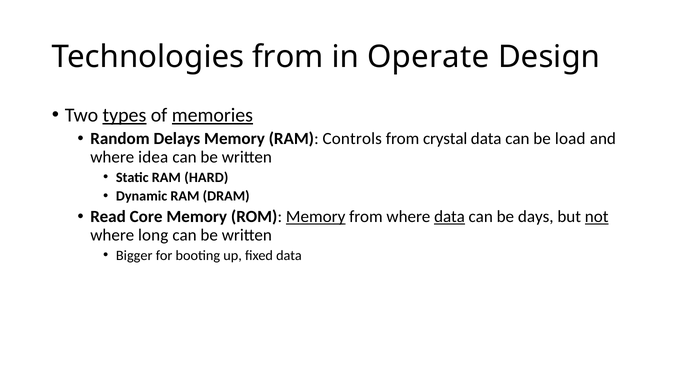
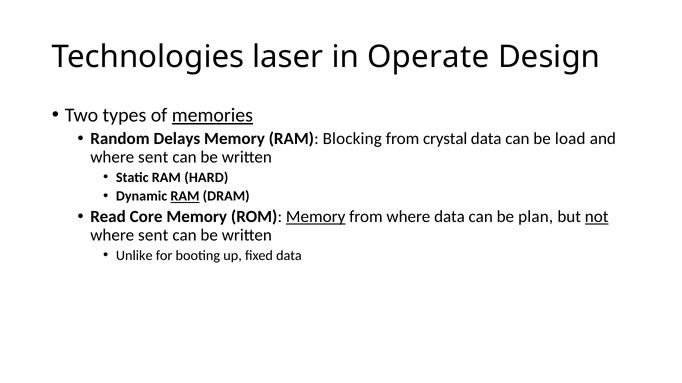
Technologies from: from -> laser
types underline: present -> none
Controls: Controls -> Blocking
idea at (153, 157): idea -> sent
RAM at (185, 197) underline: none -> present
data at (450, 217) underline: present -> none
days: days -> plan
long at (153, 235): long -> sent
Bigger: Bigger -> Unlike
